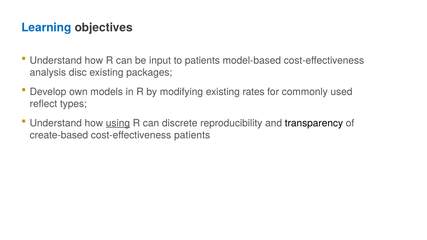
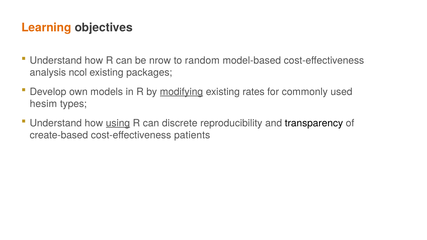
Learning colour: blue -> orange
input: input -> nrow
to patients: patients -> random
disc: disc -> ncol
modifying underline: none -> present
reflect: reflect -> hesim
